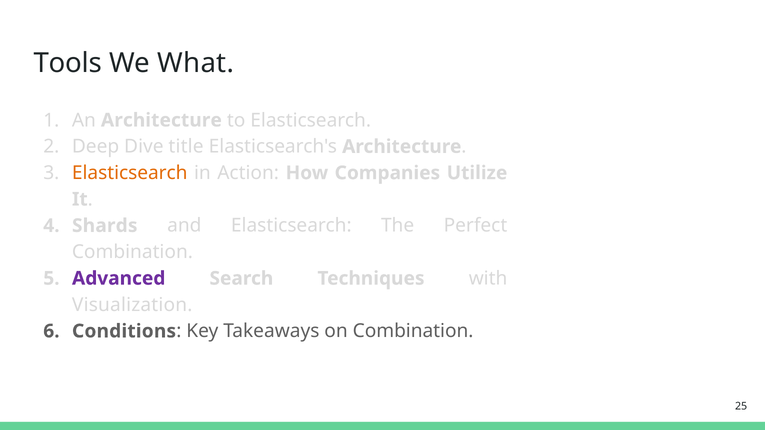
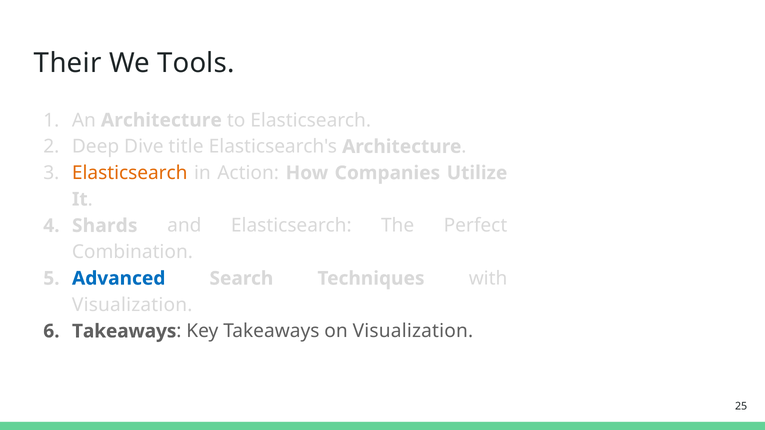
Tools: Tools -> Their
What: What -> Tools
Advanced colour: purple -> blue
Conditions at (124, 331): Conditions -> Takeaways
on Combination: Combination -> Visualization
